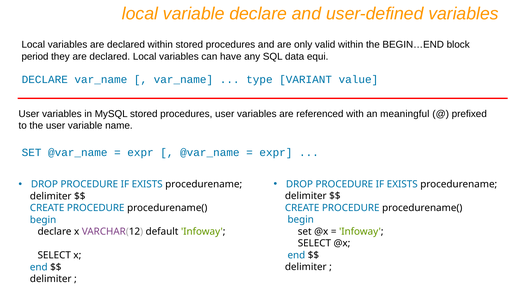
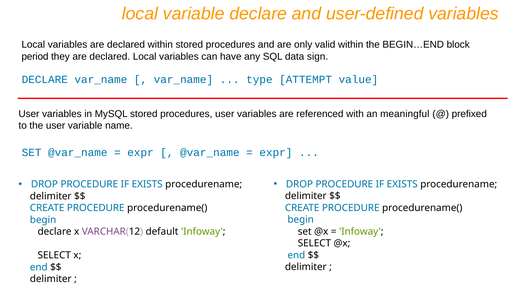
equi: equi -> sign
VARIANT: VARIANT -> ATTEMPT
